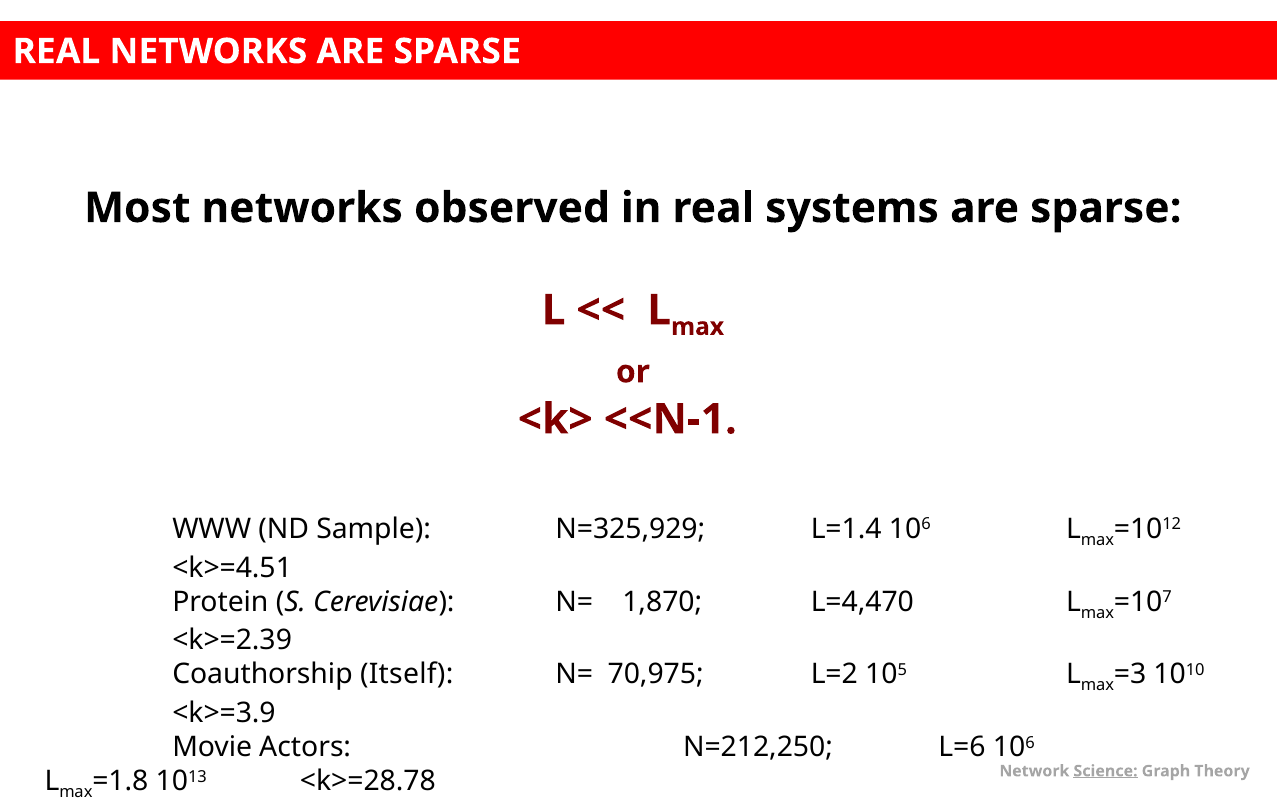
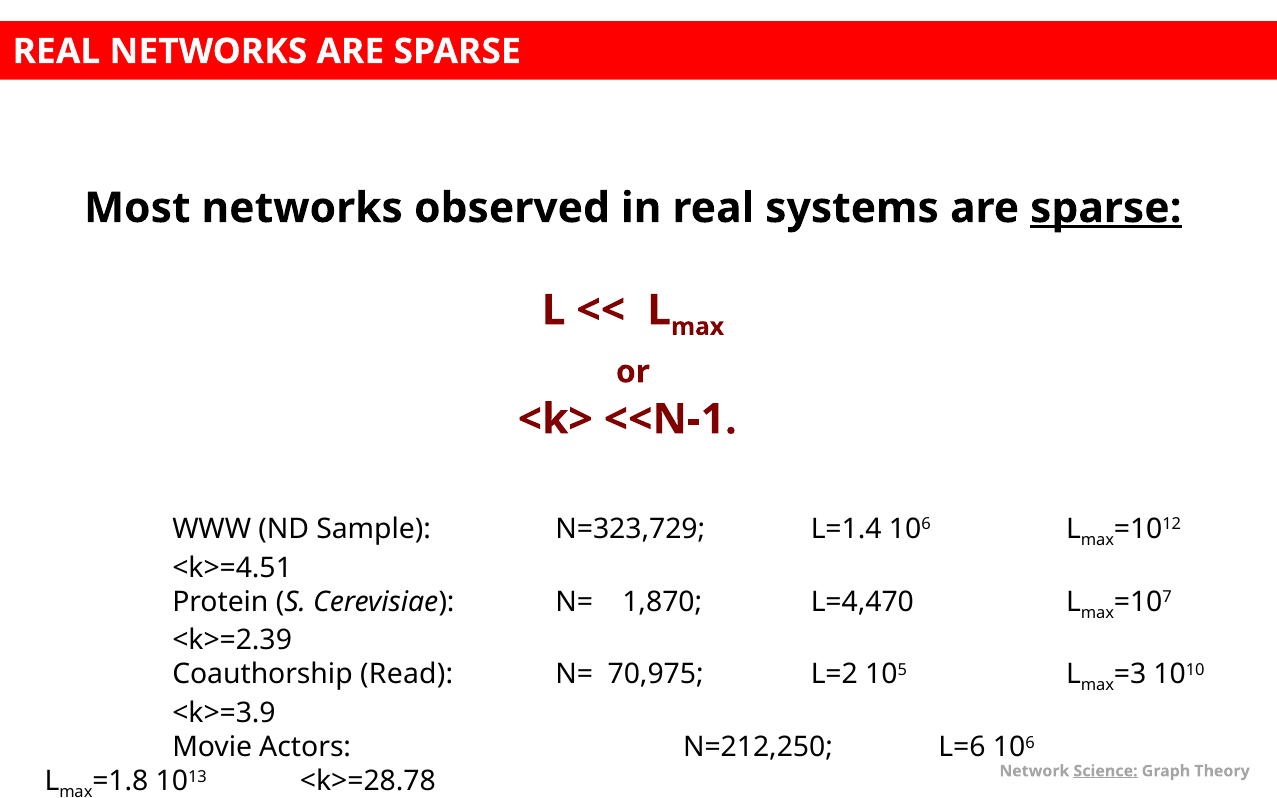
sparse at (1106, 208) underline: none -> present
N=325,929: N=325,929 -> N=323,729
Itself: Itself -> Read
